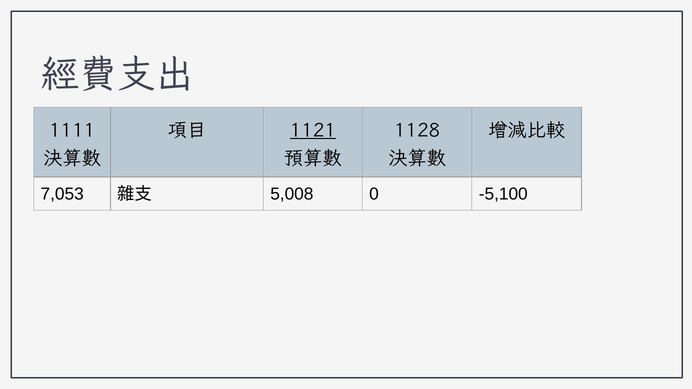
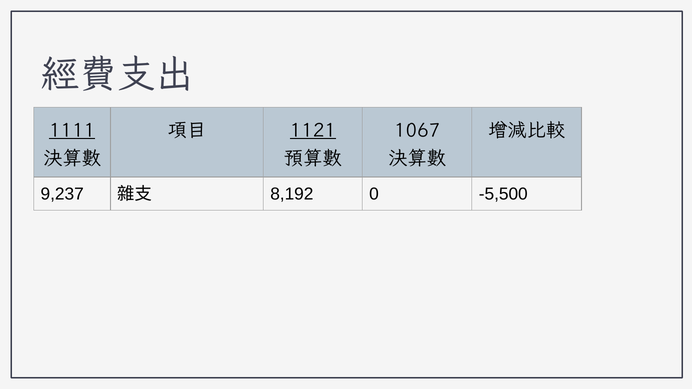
1111 underline: none -> present
1128: 1128 -> 1067
7,053: 7,053 -> 9,237
5,008: 5,008 -> 8,192
-5,100: -5,100 -> -5,500
